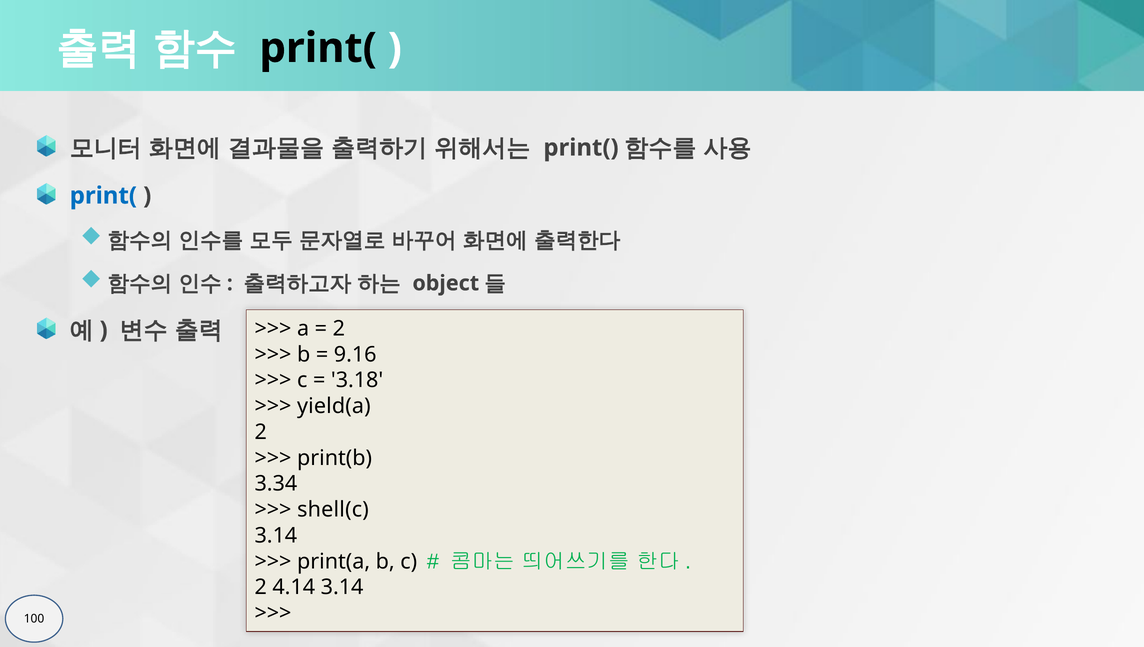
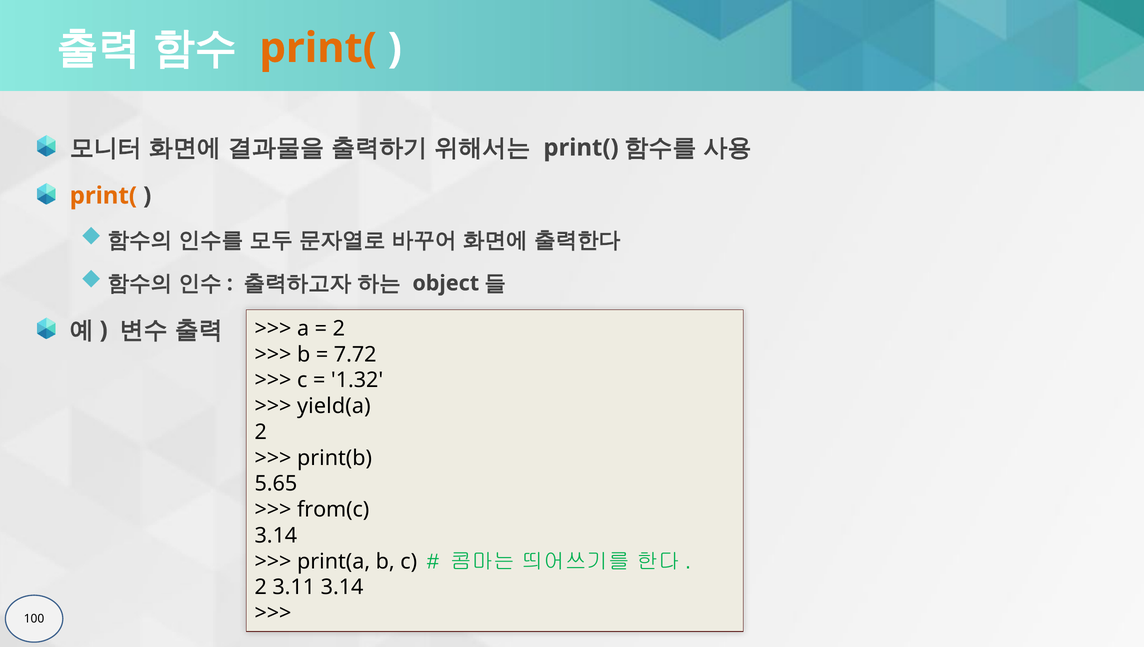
print( at (318, 48) colour: black -> orange
print( at (103, 196) colour: blue -> orange
9.16: 9.16 -> 7.72
3.18: 3.18 -> 1.32
3.34: 3.34 -> 5.65
shell(c: shell(c -> from(c
4.14: 4.14 -> 3.11
